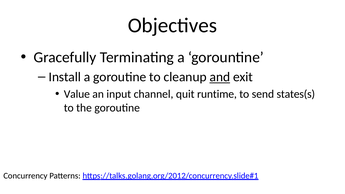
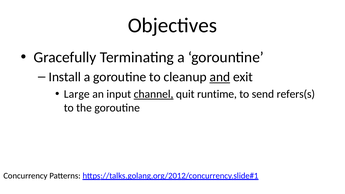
Value: Value -> Large
channel underline: none -> present
states(s: states(s -> refers(s
